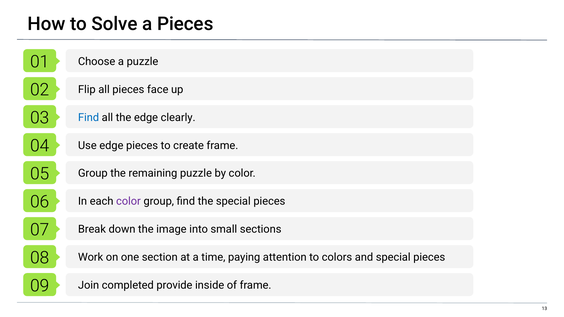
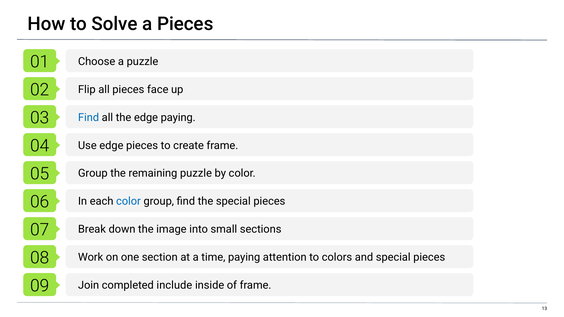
edge clearly: clearly -> paying
color at (128, 202) colour: purple -> blue
provide: provide -> include
